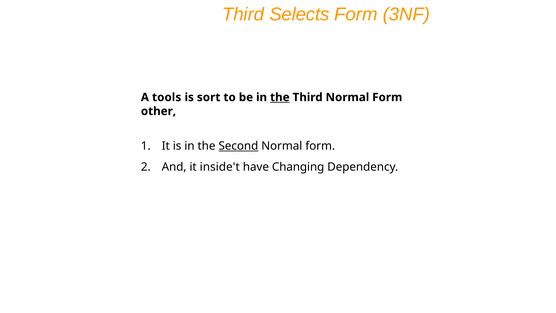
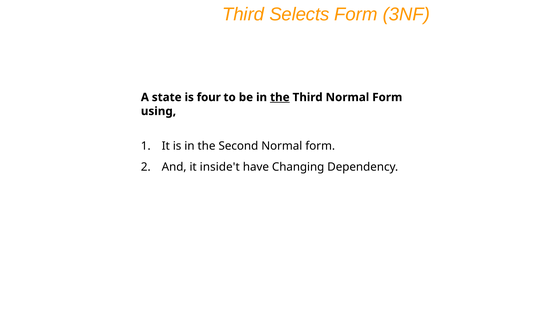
tools: tools -> state
sort: sort -> four
other: other -> using
Second underline: present -> none
